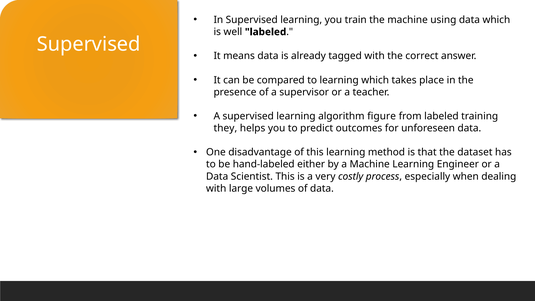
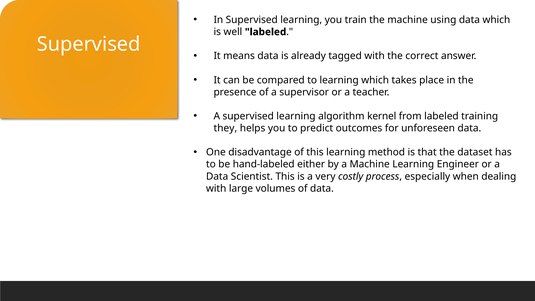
figure: figure -> kernel
